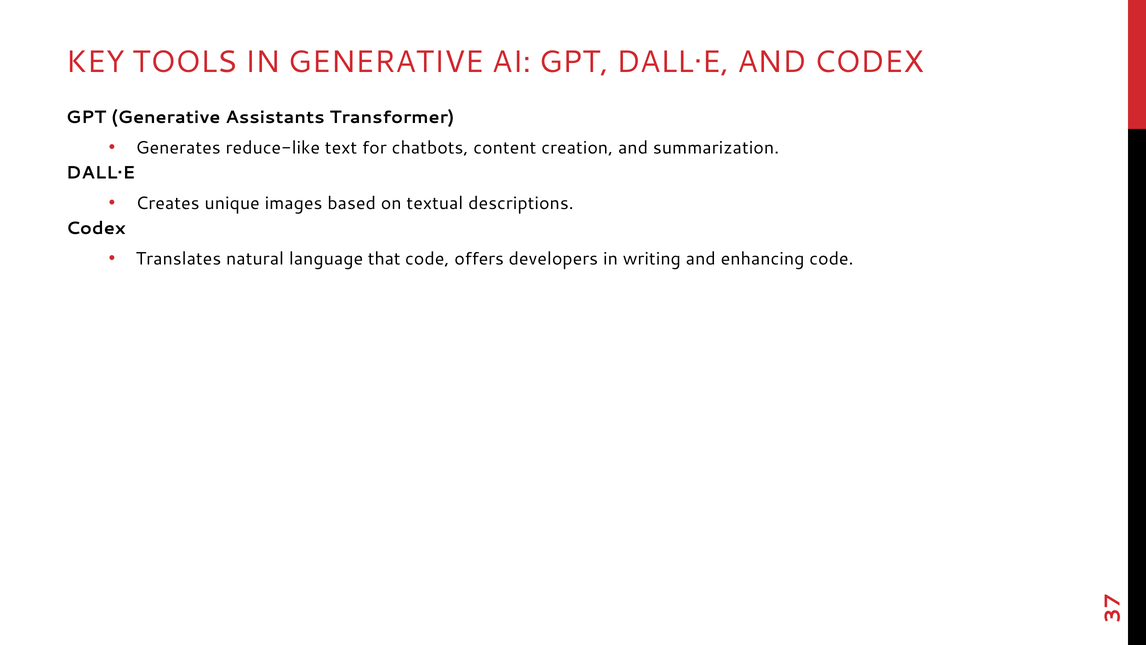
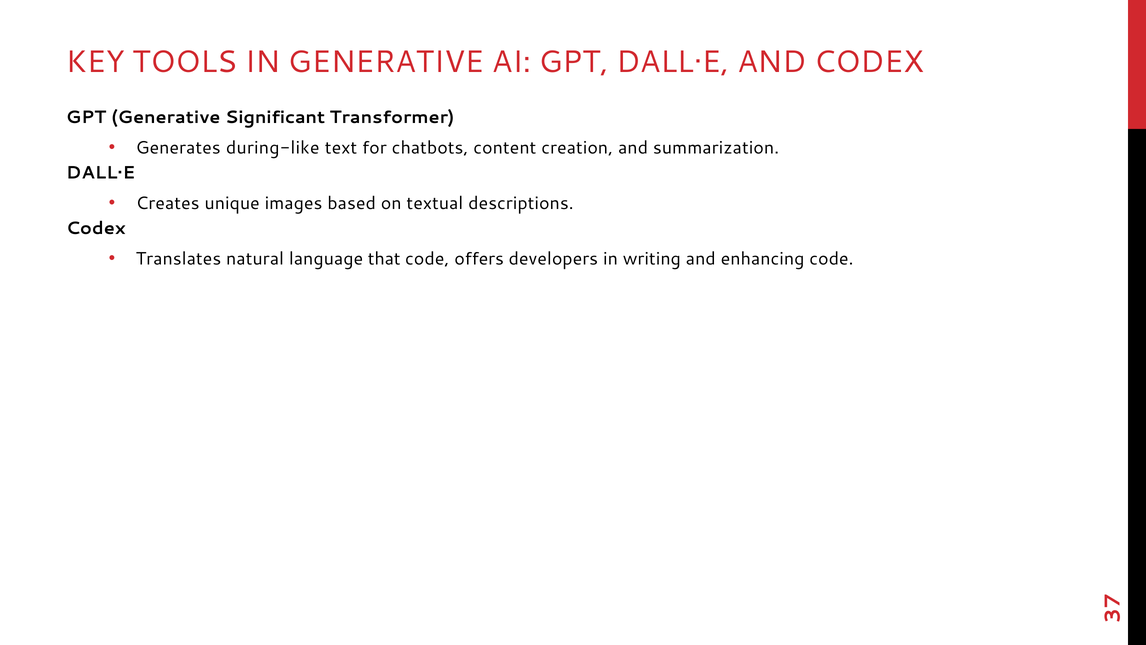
Assistants: Assistants -> Significant
reduce-like: reduce-like -> during-like
